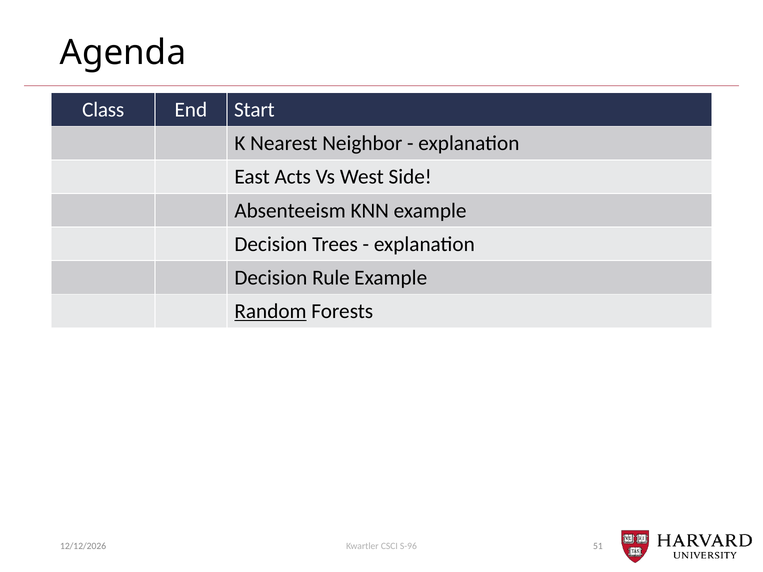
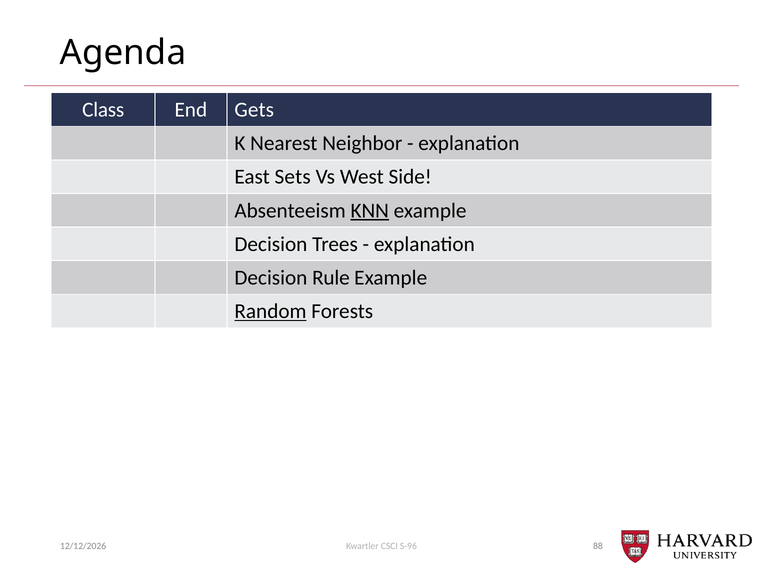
Start: Start -> Gets
Acts: Acts -> Sets
KNN underline: none -> present
51: 51 -> 88
